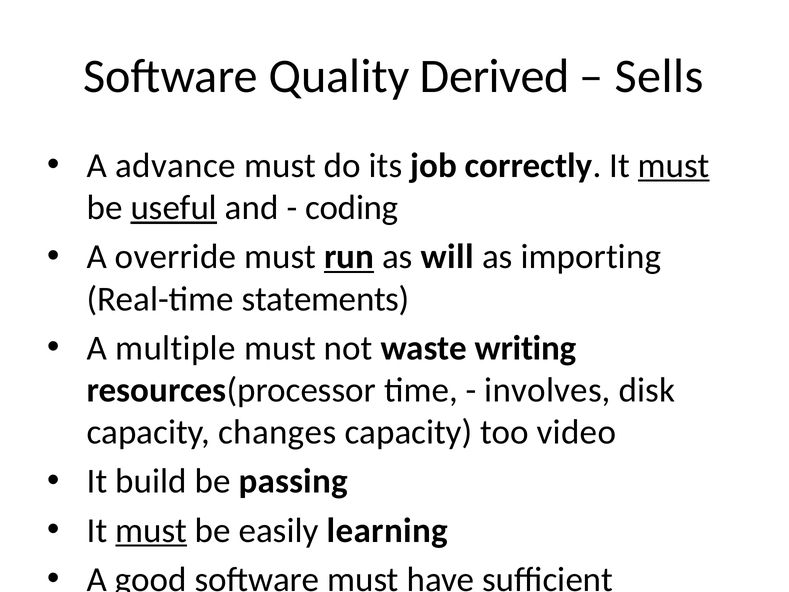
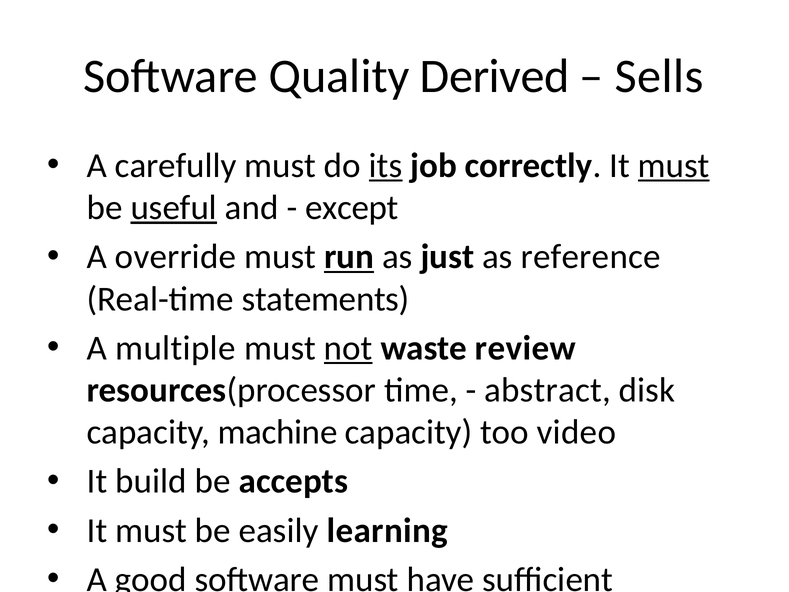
advance: advance -> carefully
its underline: none -> present
coding: coding -> except
will: will -> just
importing: importing -> reference
not underline: none -> present
writing: writing -> review
involves: involves -> abstract
changes: changes -> machine
passing: passing -> accepts
must at (151, 530) underline: present -> none
